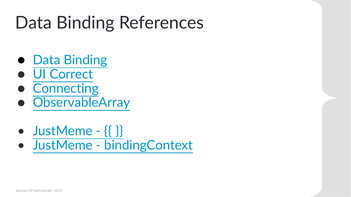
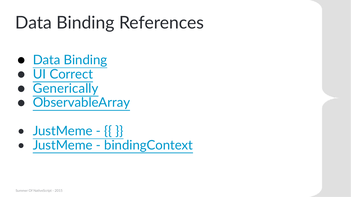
Connecting: Connecting -> Generically
